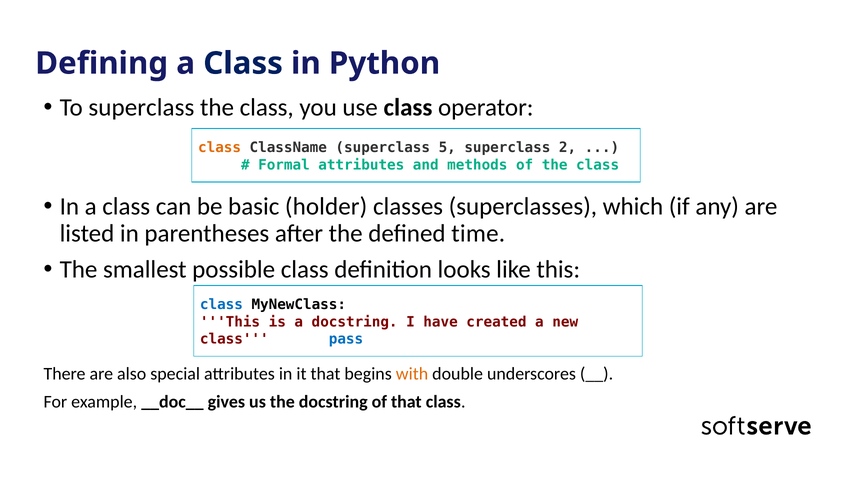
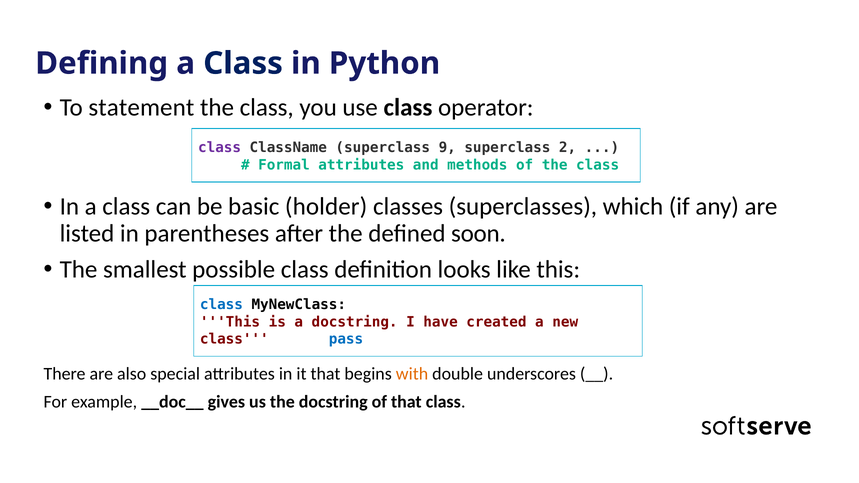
To superclass: superclass -> statement
class at (220, 148) colour: orange -> purple
5: 5 -> 9
time: time -> soon
